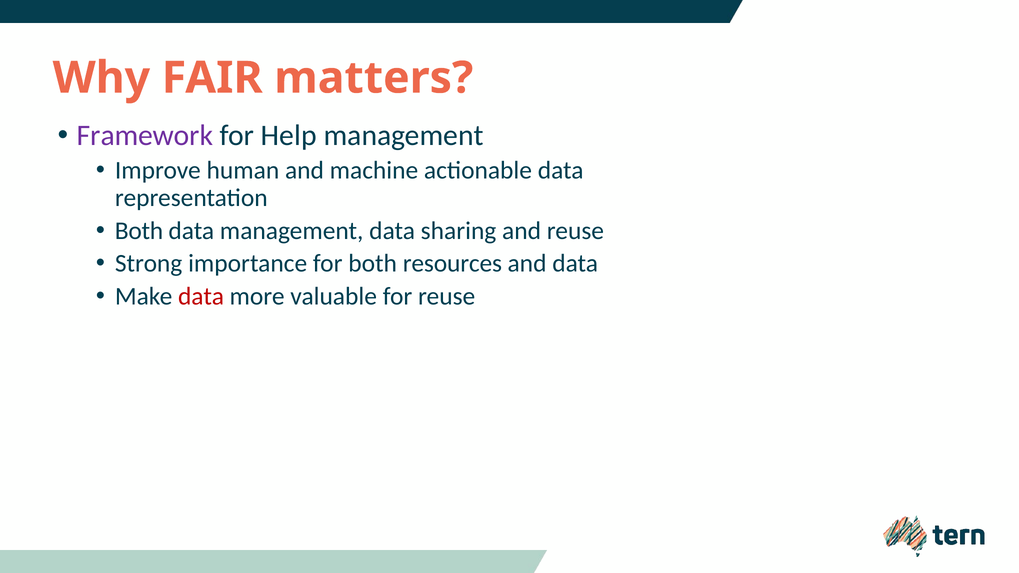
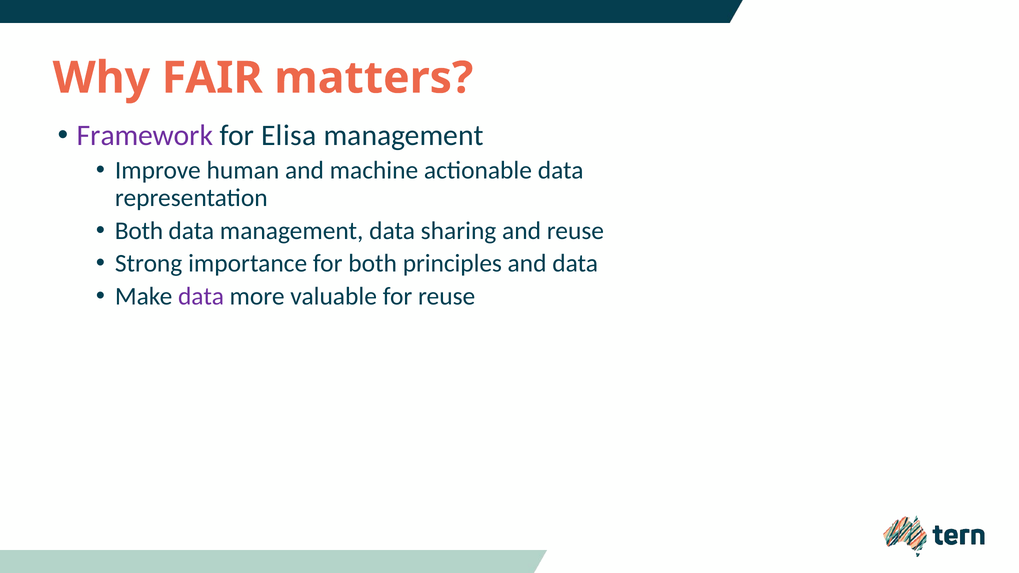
Help: Help -> Elisa
resources: resources -> principles
data at (201, 296) colour: red -> purple
